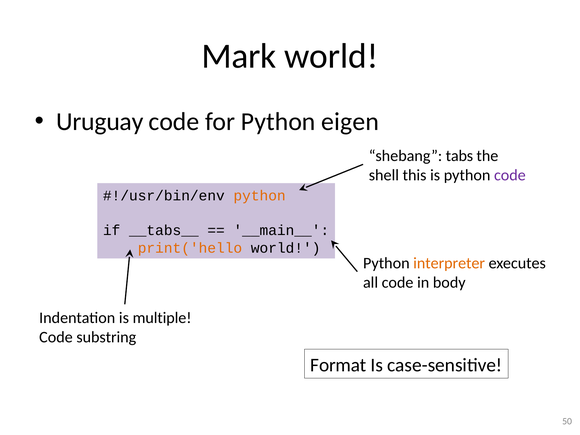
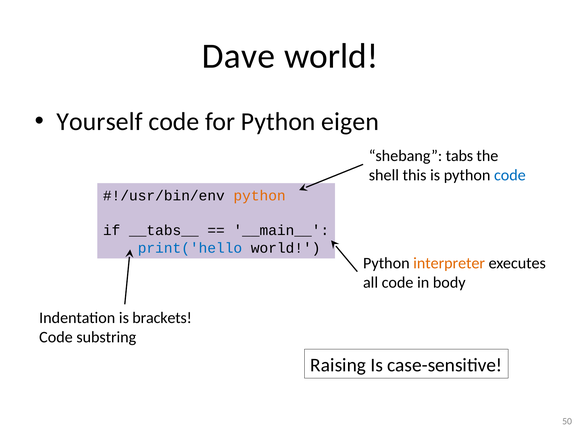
Mark: Mark -> Dave
Uruguay: Uruguay -> Yourself
code at (510, 175) colour: purple -> blue
print('hello colour: orange -> blue
multiple: multiple -> brackets
Format: Format -> Raising
